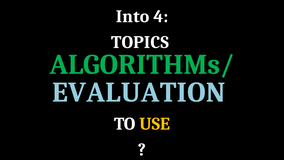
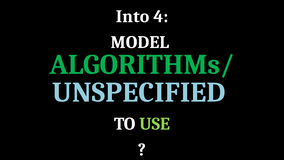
TOPICS: TOPICS -> MODEL
EVALUATION: EVALUATION -> UNSPECIFIED
USE colour: yellow -> light green
